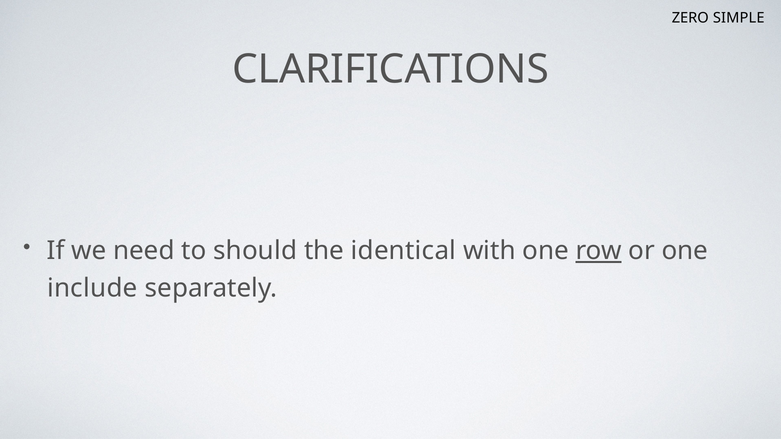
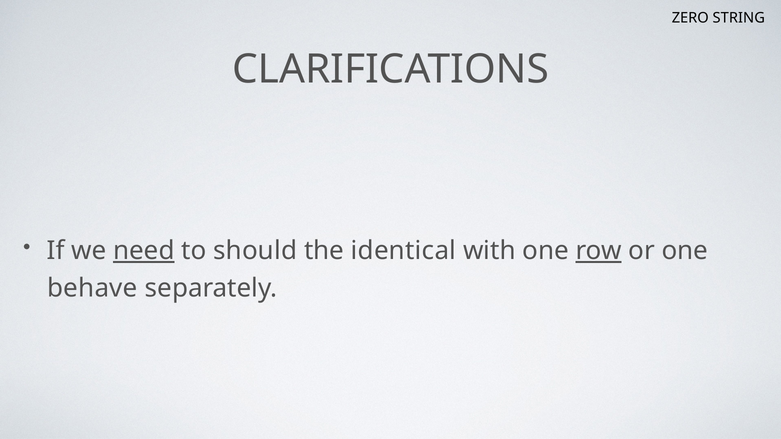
SIMPLE: SIMPLE -> STRING
need underline: none -> present
include: include -> behave
